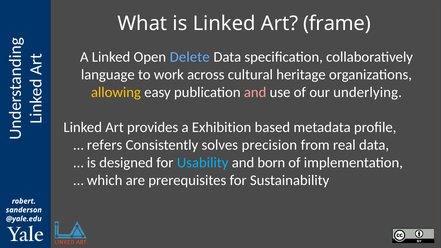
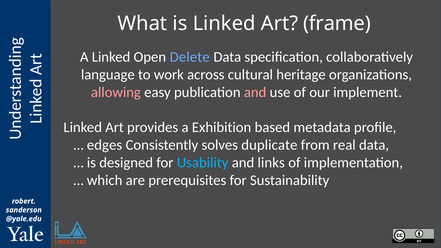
allowing colour: yellow -> pink
underlying: underlying -> implement
refers: refers -> edges
precision: precision -> duplicate
born: born -> links
